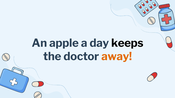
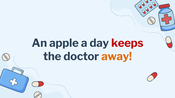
keeps colour: black -> red
